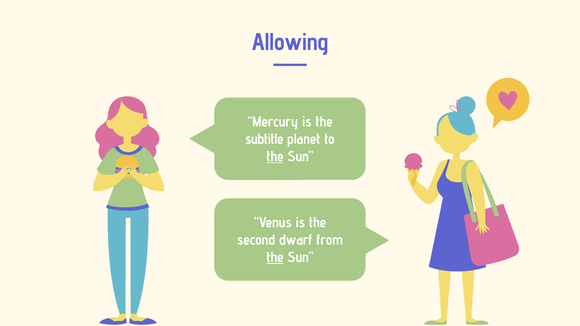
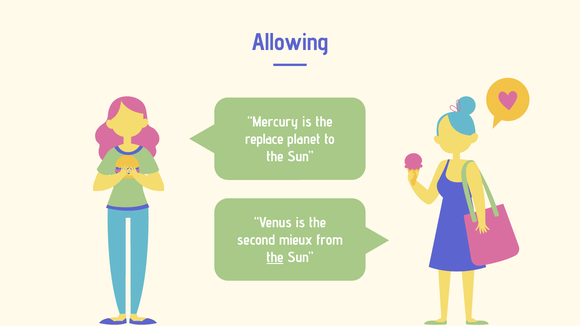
subtitle: subtitle -> replace
the at (275, 157) underline: present -> none
dwarf: dwarf -> mieux
